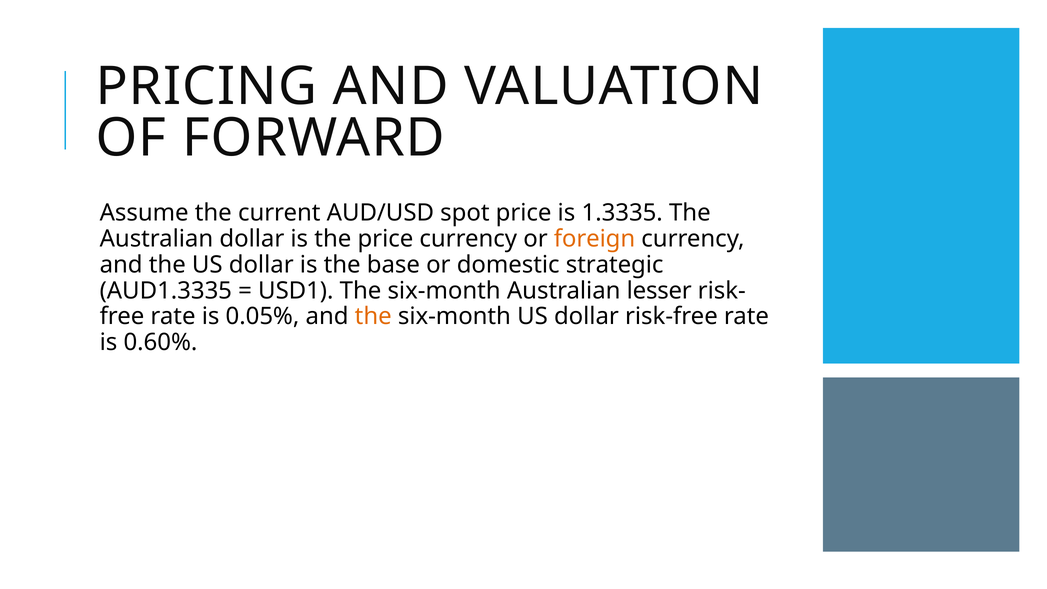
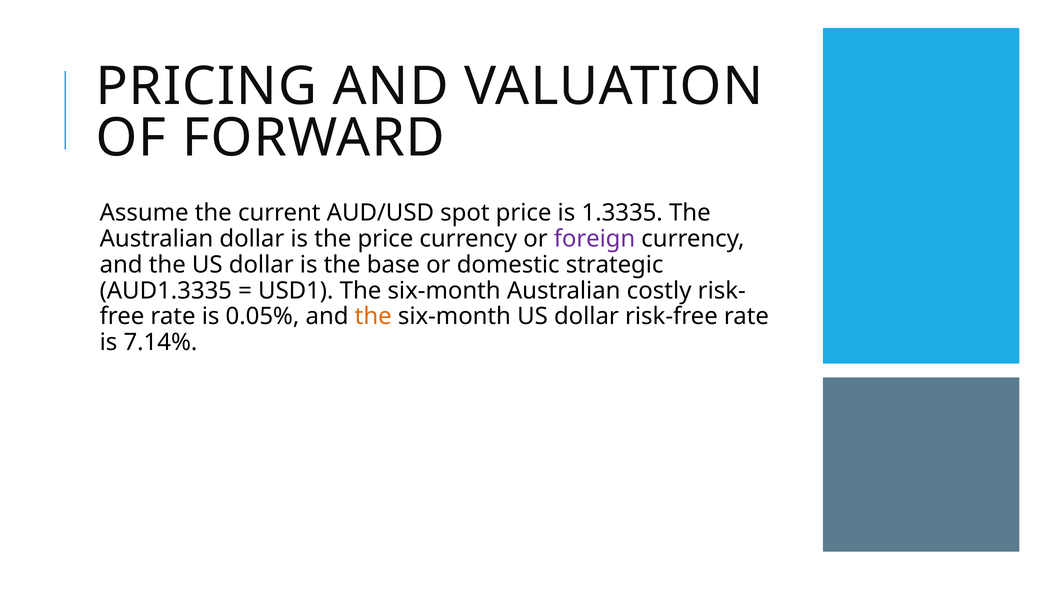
foreign colour: orange -> purple
lesser: lesser -> costly
0.60%: 0.60% -> 7.14%
